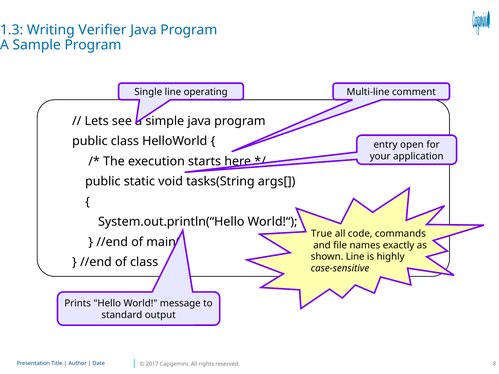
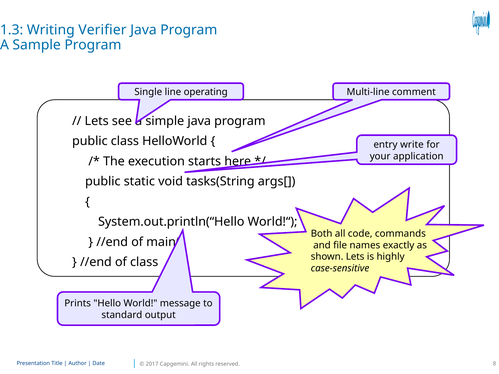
open: open -> write
True: True -> Both
shown Line: Line -> Lets
